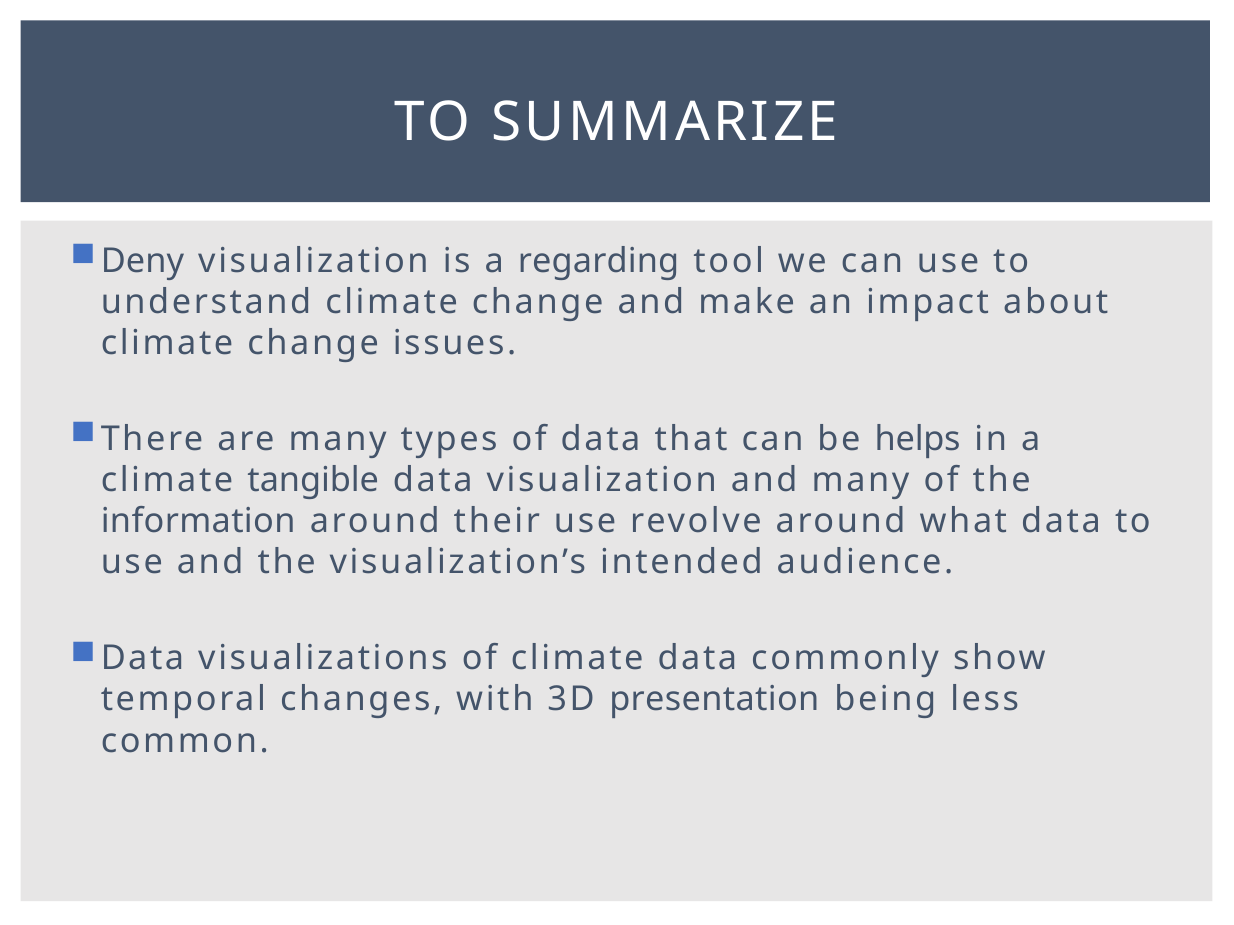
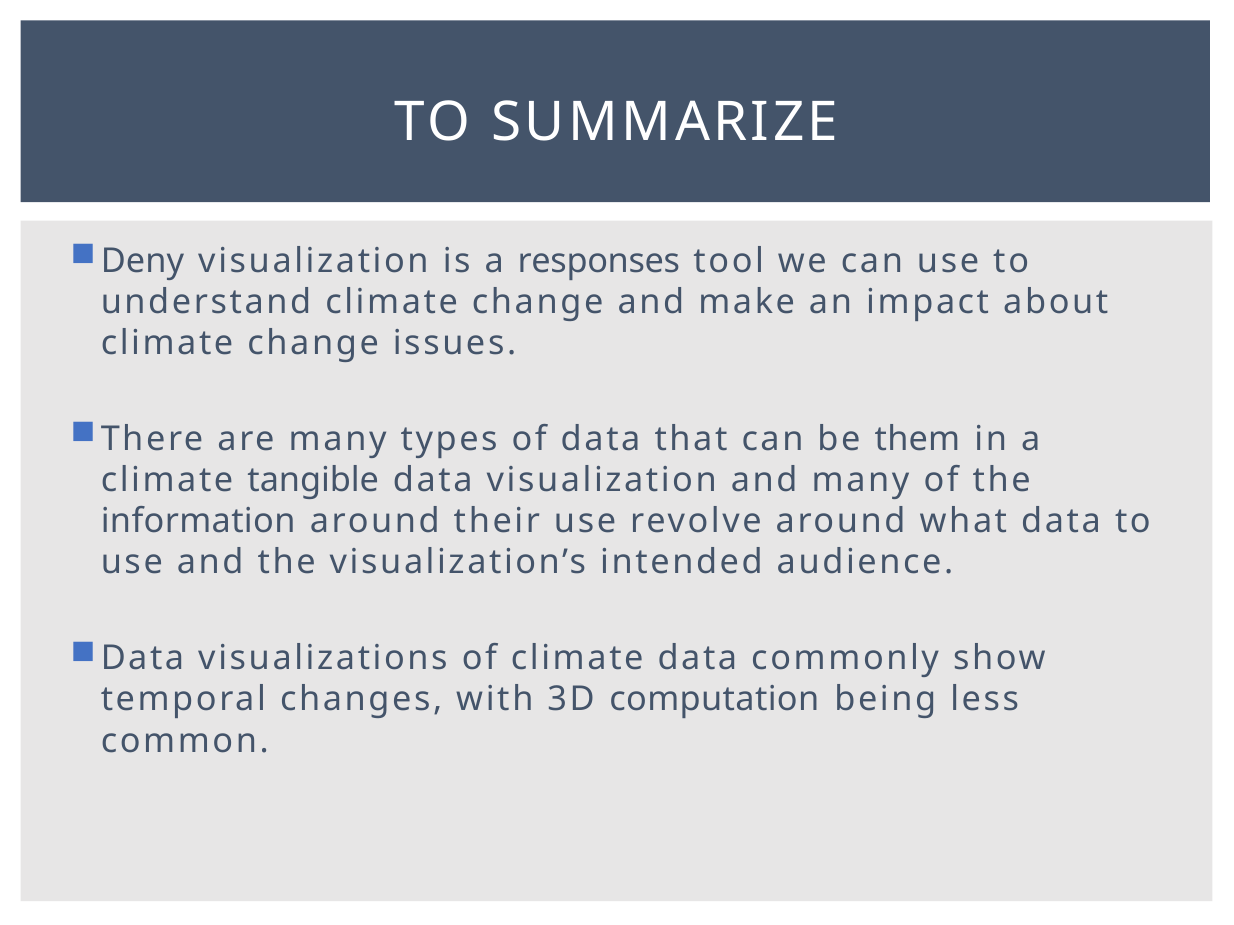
regarding: regarding -> responses
helps: helps -> them
presentation: presentation -> computation
